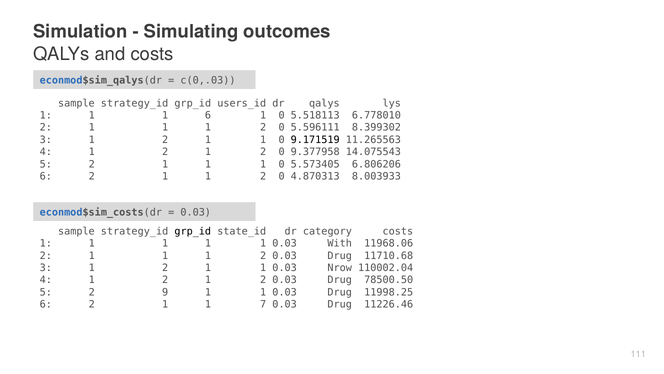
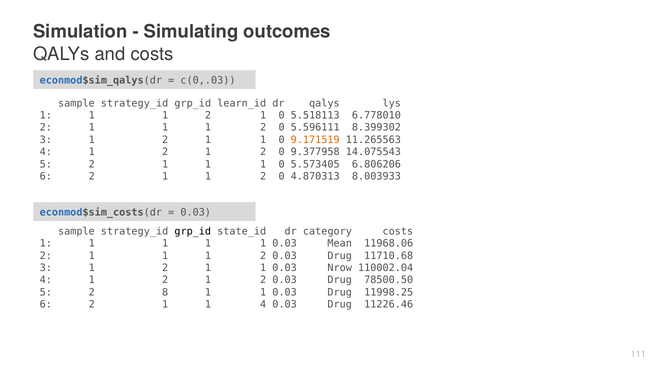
users_id: users_id -> learn_id
6 at (208, 115): 6 -> 2
9.171519 colour: black -> orange
With: With -> Mean
9: 9 -> 8
1 7: 7 -> 4
